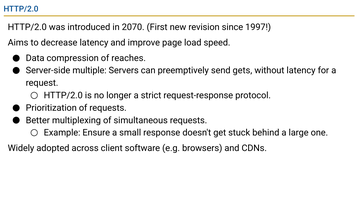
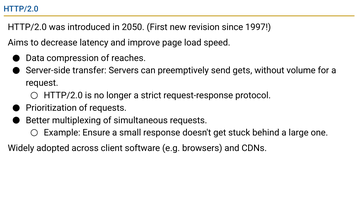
2070: 2070 -> 2050
multiple: multiple -> transfer
without latency: latency -> volume
